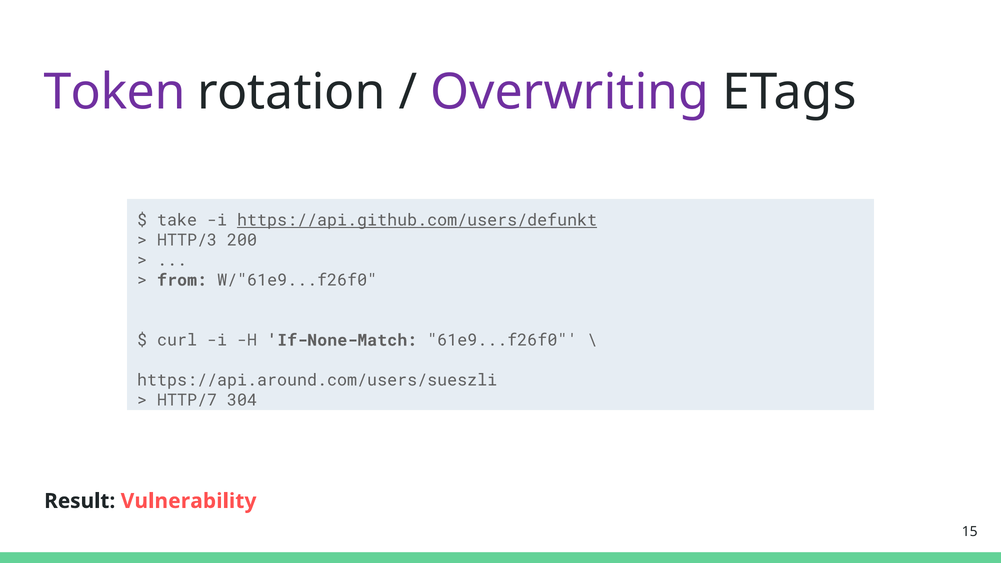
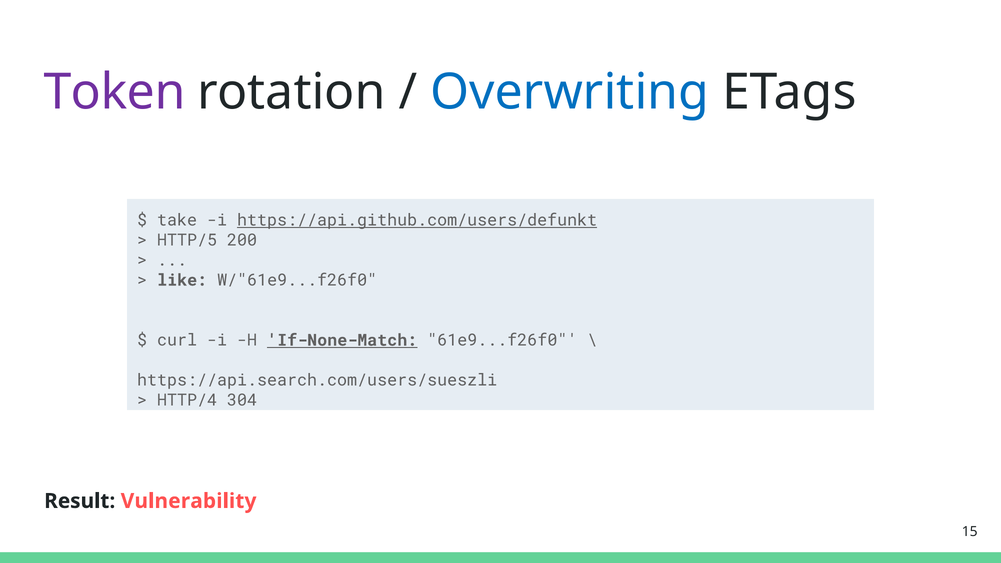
Overwriting colour: purple -> blue
HTTP/3: HTTP/3 -> HTTP/5
from: from -> like
If-None-Match underline: none -> present
https://api.around.com/users/sueszli: https://api.around.com/users/sueszli -> https://api.search.com/users/sueszli
HTTP/7: HTTP/7 -> HTTP/4
